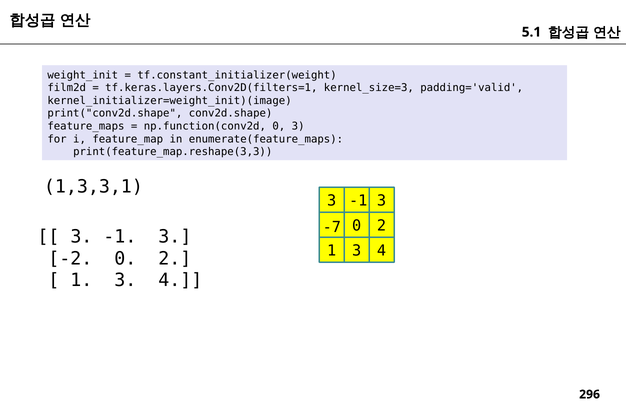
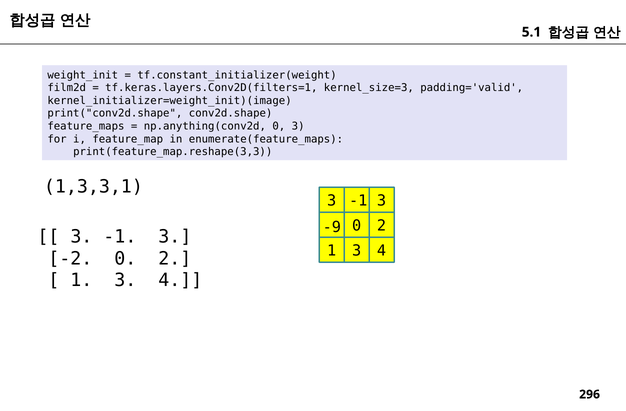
np.function(conv2d: np.function(conv2d -> np.anything(conv2d
-7: -7 -> -9
